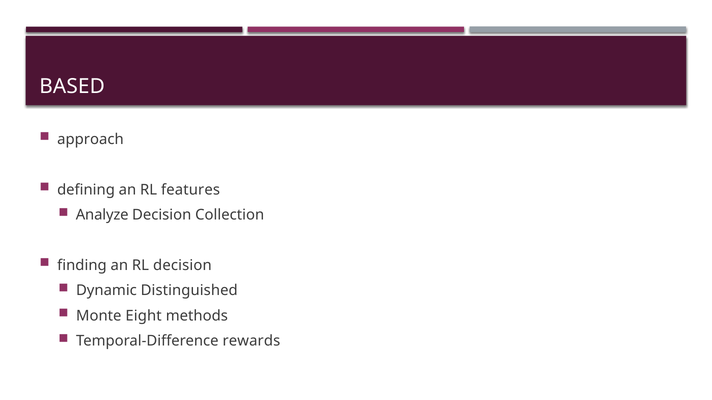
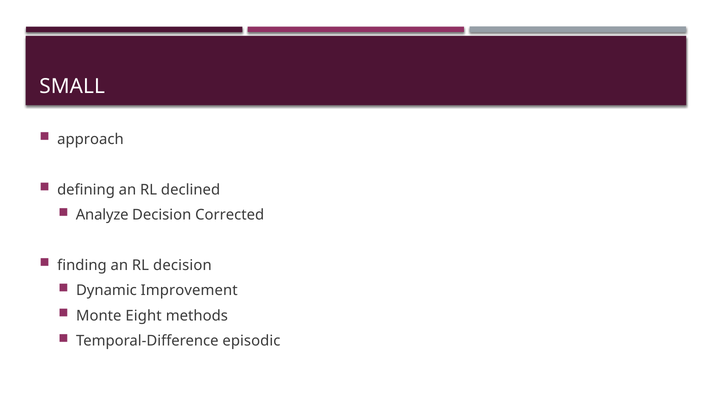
BASED: BASED -> SMALL
features: features -> declined
Collection: Collection -> Corrected
Distinguished: Distinguished -> Improvement
rewards: rewards -> episodic
